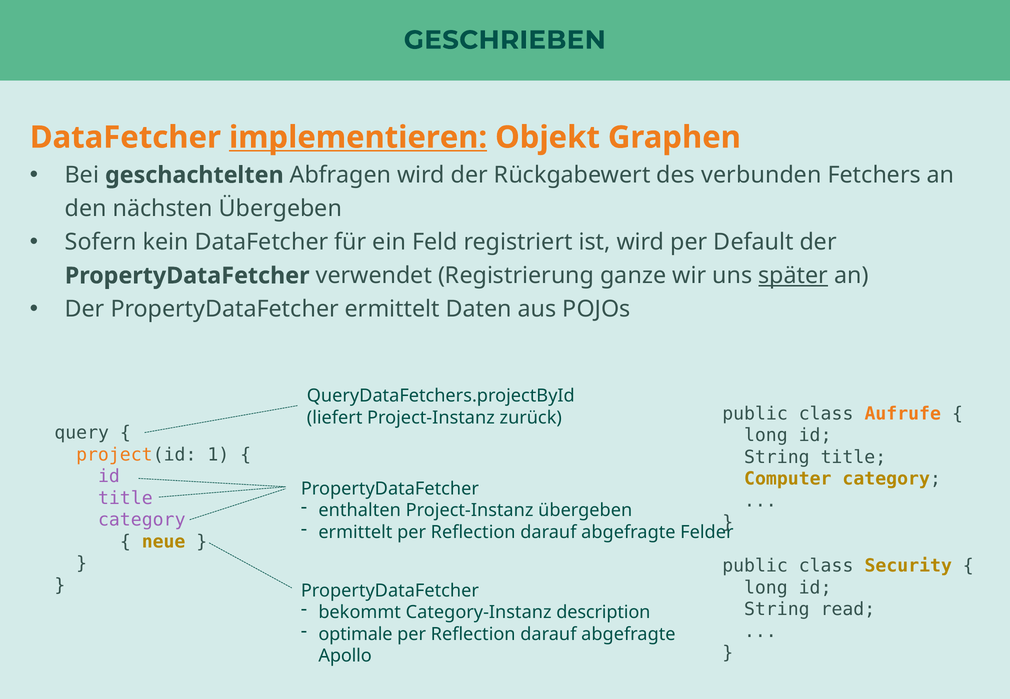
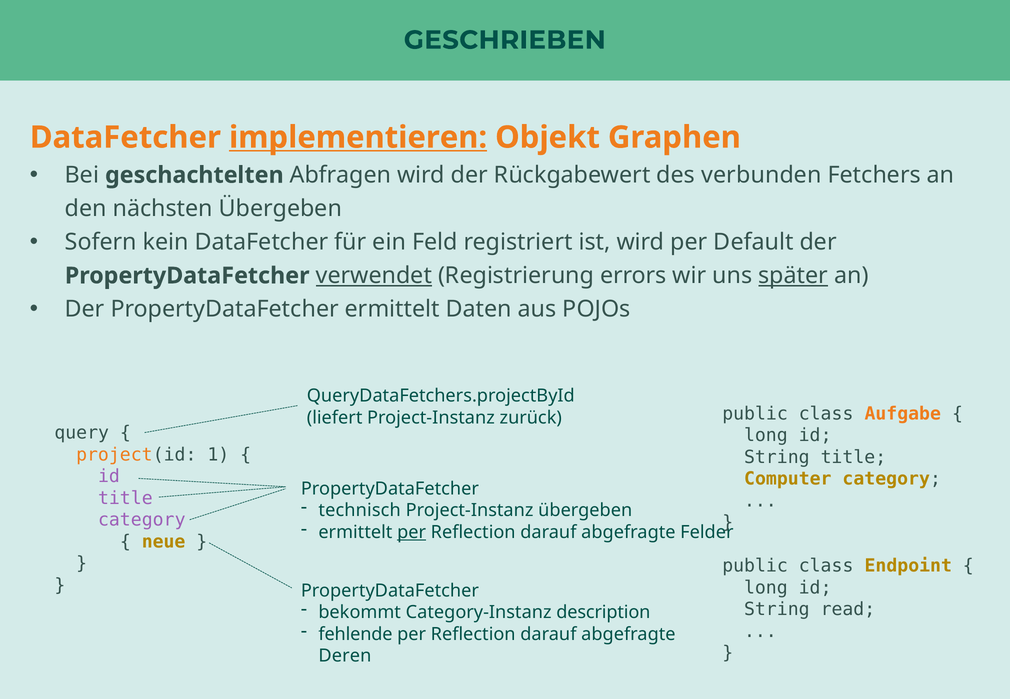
verwendet underline: none -> present
ganze: ganze -> errors
Aufrufe: Aufrufe -> Aufgabe
enthalten: enthalten -> technisch
per at (412, 532) underline: none -> present
Security: Security -> Endpoint
optimale: optimale -> fehlende
Apollo: Apollo -> Deren
